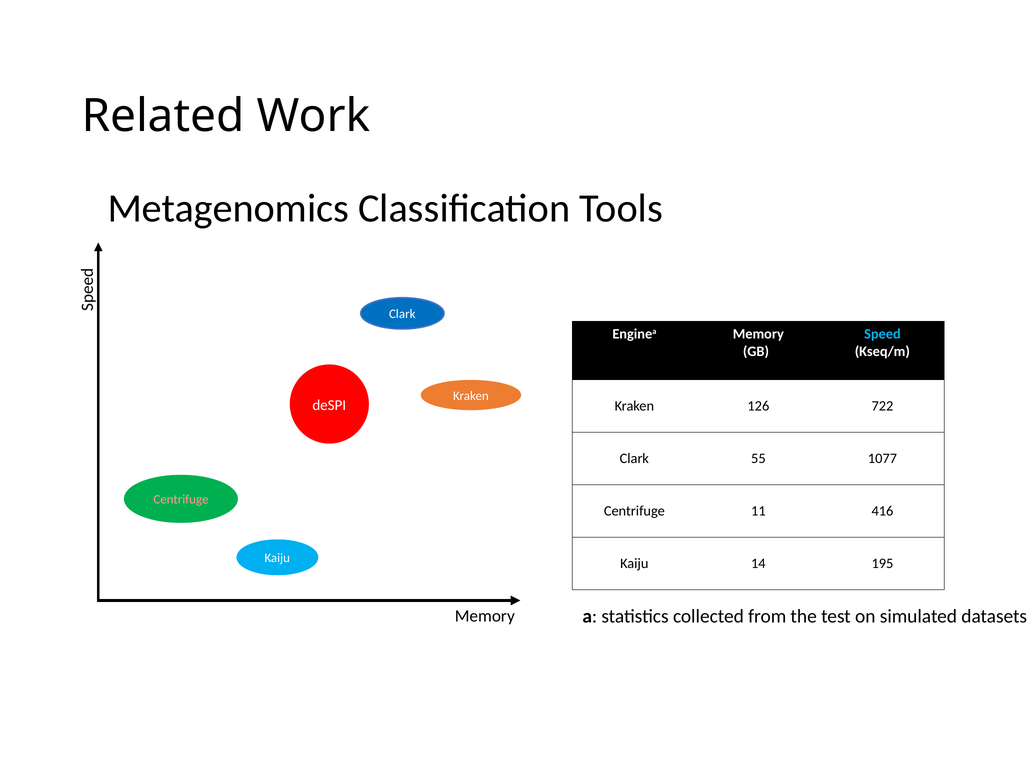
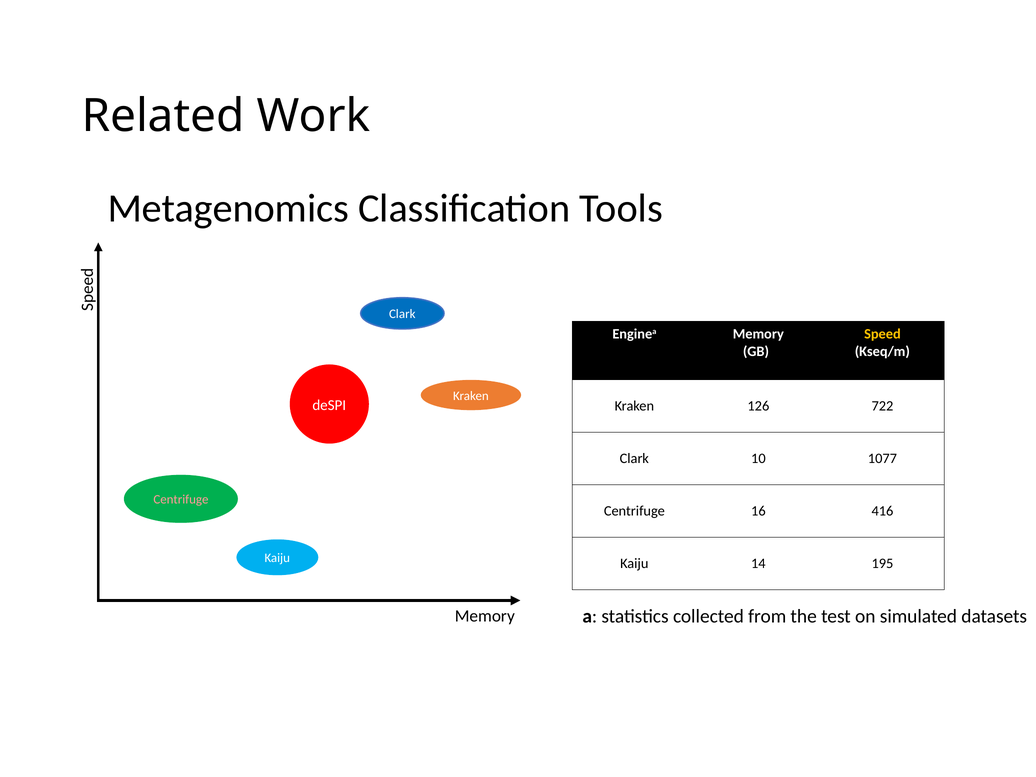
Speed colour: light blue -> yellow
55: 55 -> 10
11: 11 -> 16
